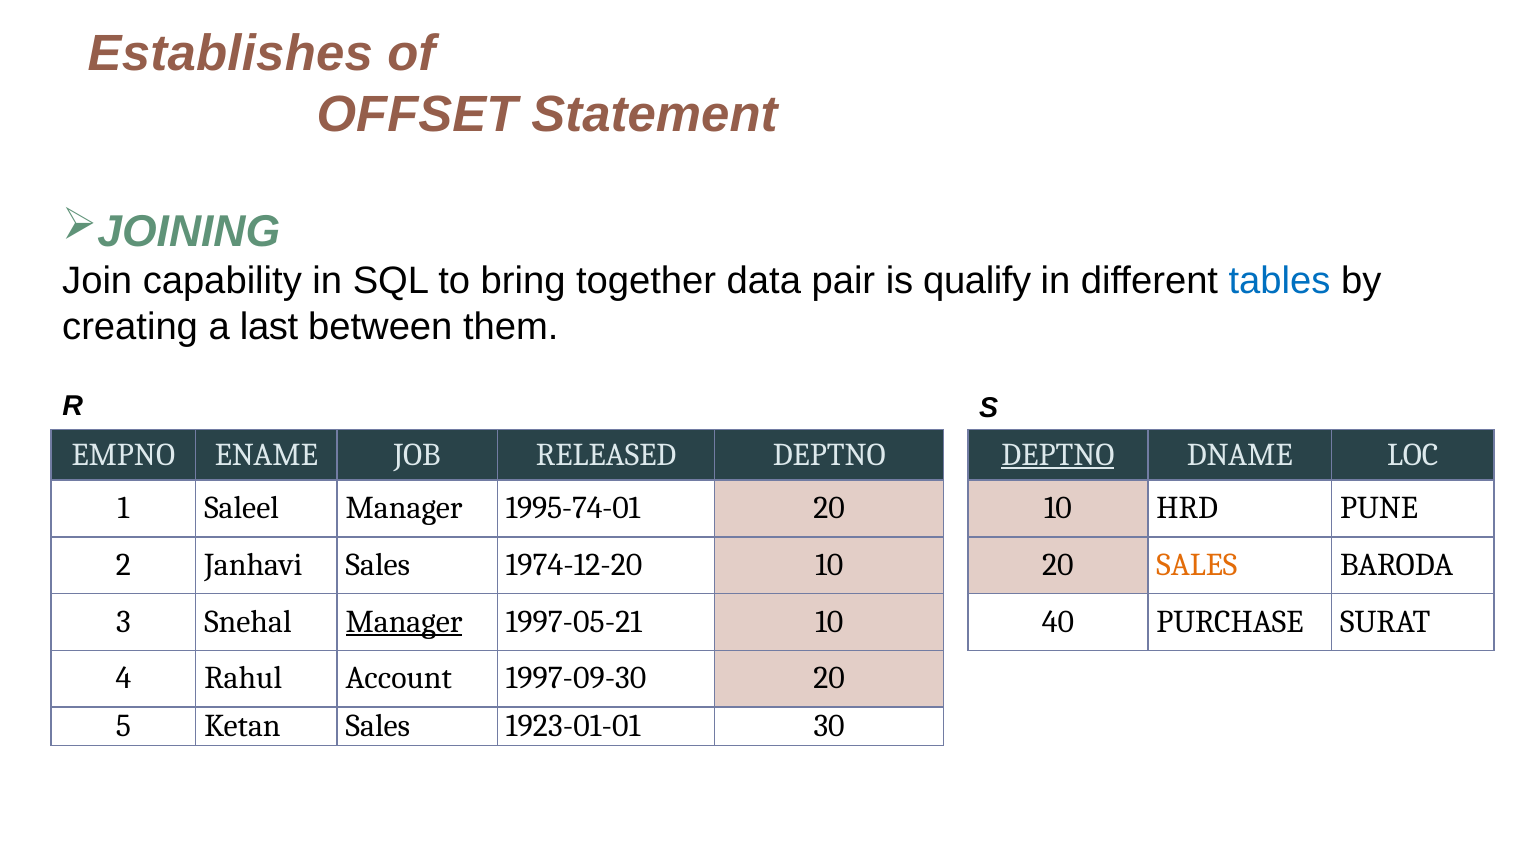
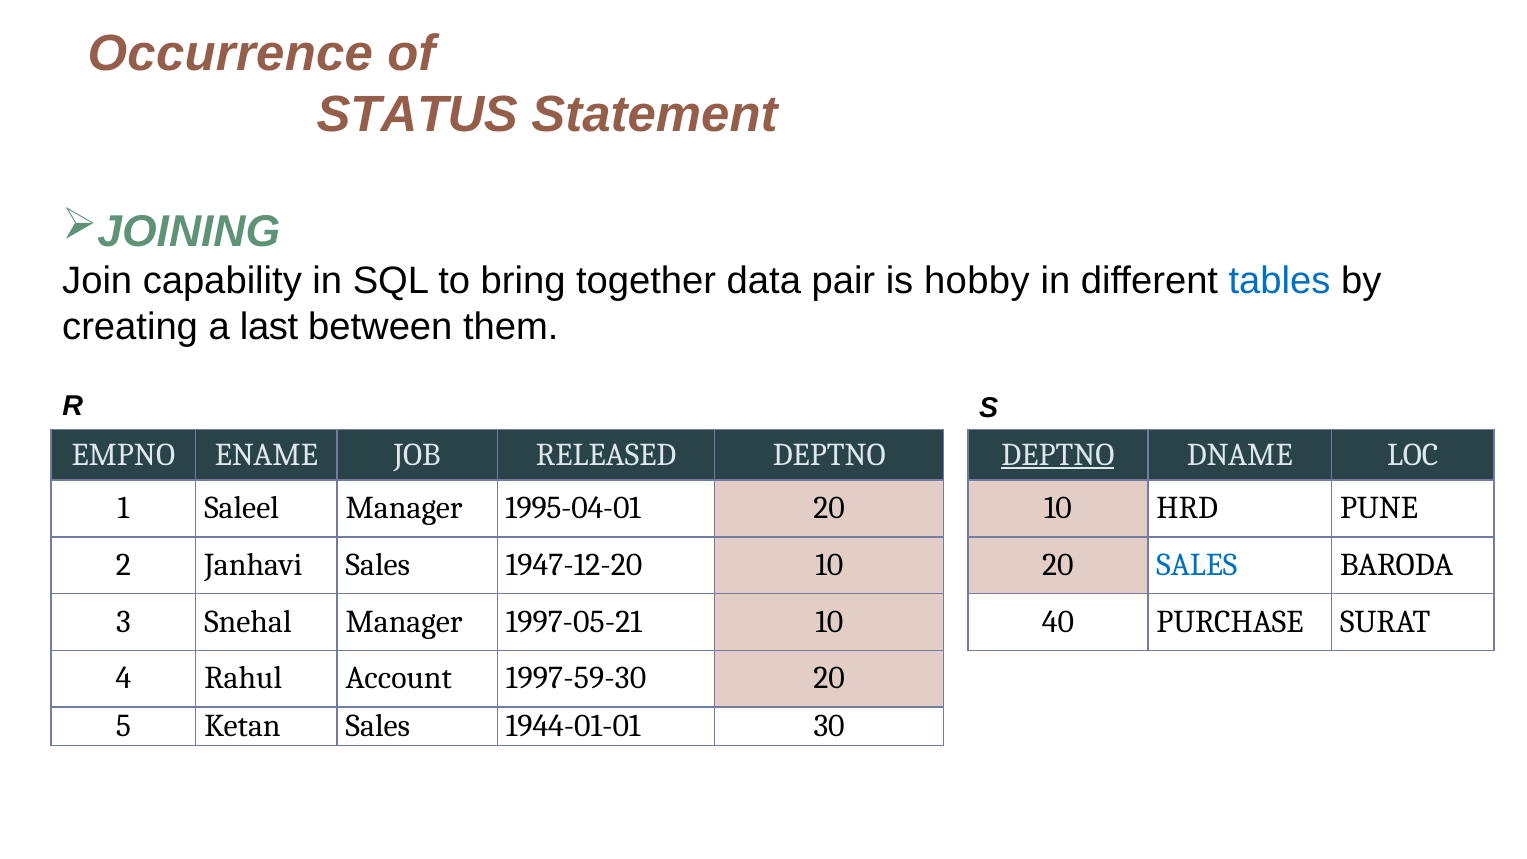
Establishes: Establishes -> Occurrence
OFFSET: OFFSET -> STATUS
qualify: qualify -> hobby
1995-74-01: 1995-74-01 -> 1995-04-01
1974-12-20: 1974-12-20 -> 1947-12-20
SALES at (1197, 565) colour: orange -> blue
Manager at (404, 622) underline: present -> none
1997-09-30: 1997-09-30 -> 1997-59-30
1923-01-01: 1923-01-01 -> 1944-01-01
